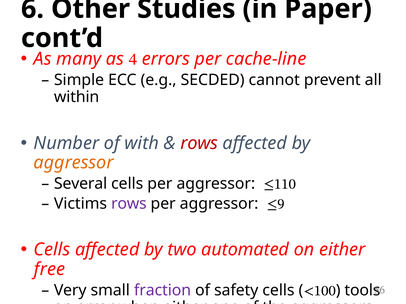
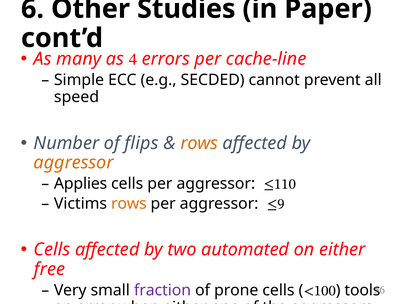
within: within -> speed
with: with -> flips
rows at (199, 143) colour: red -> orange
Several: Several -> Applies
rows at (129, 204) colour: purple -> orange
safety: safety -> prone
